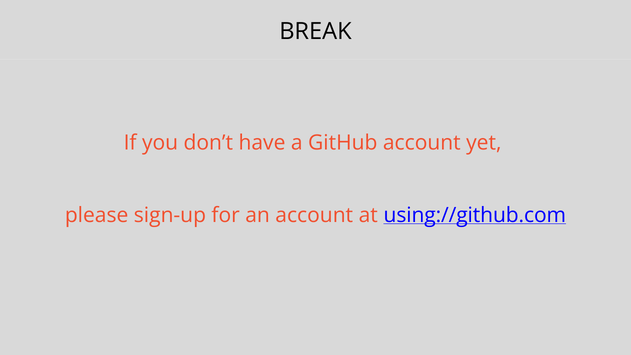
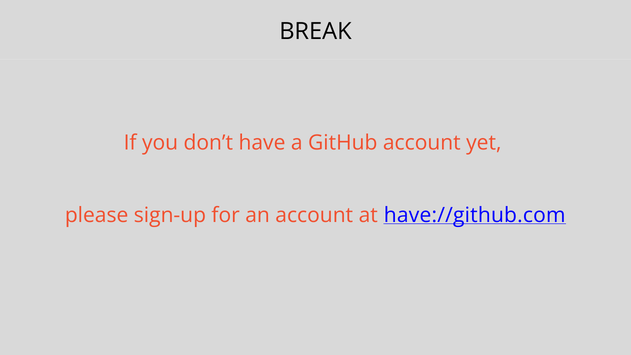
using://github.com: using://github.com -> have://github.com
